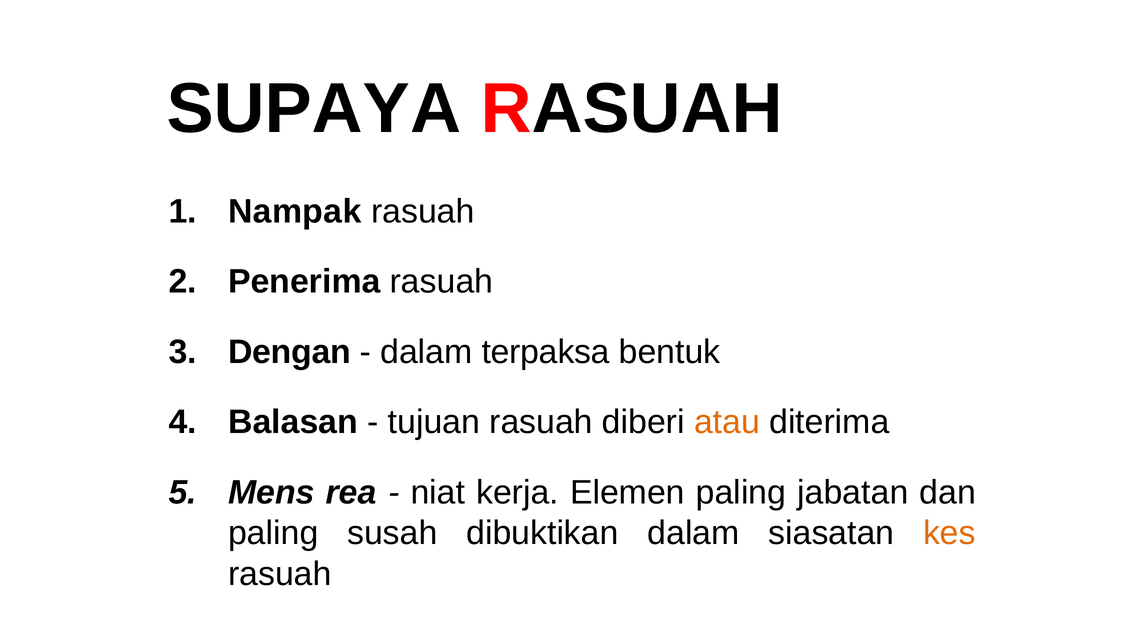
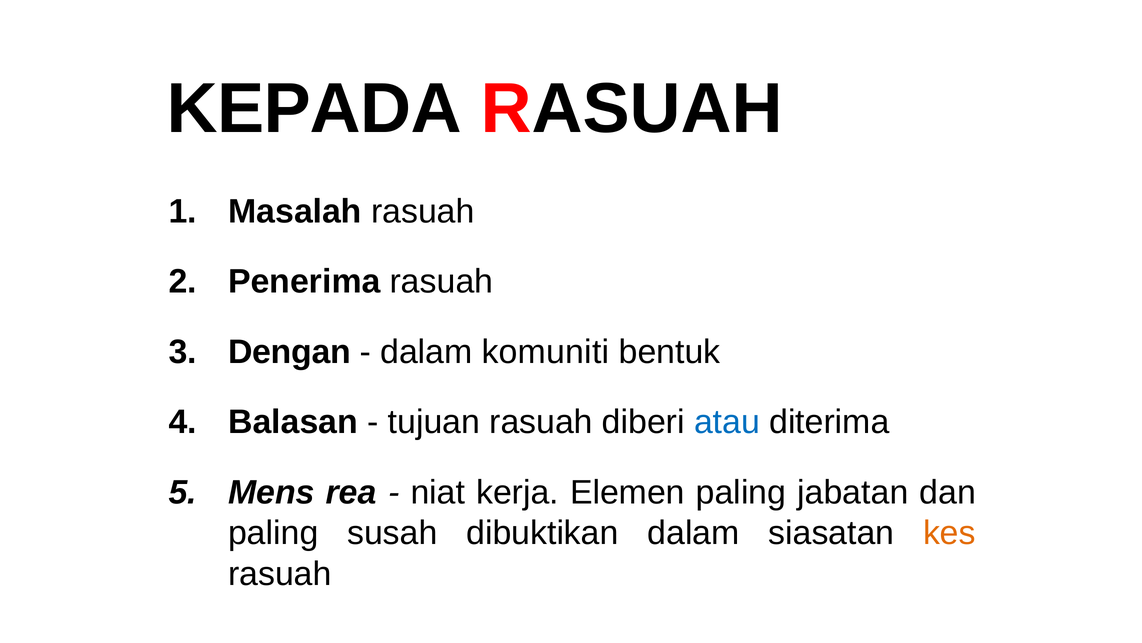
SUPAYA: SUPAYA -> KEPADA
Nampak: Nampak -> Masalah
terpaksa: terpaksa -> komuniti
atau colour: orange -> blue
